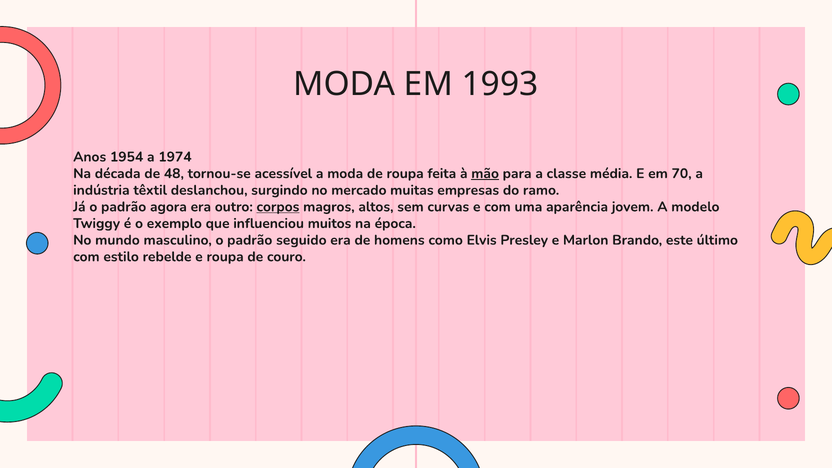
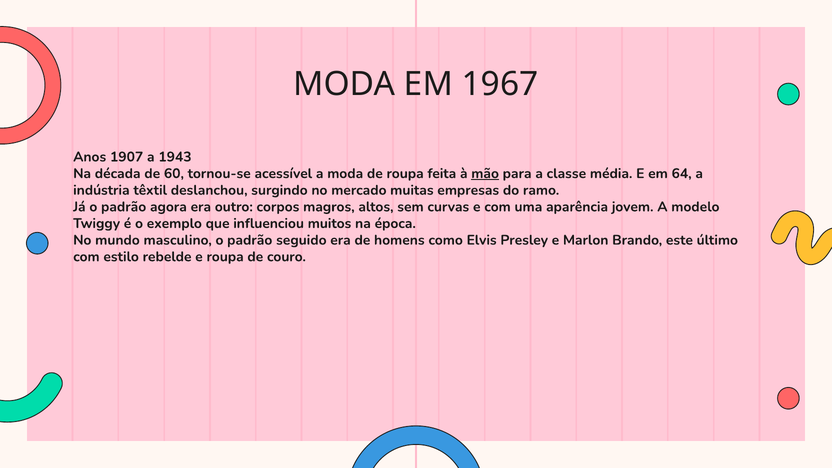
1993: 1993 -> 1967
1954: 1954 -> 1907
1974: 1974 -> 1943
48: 48 -> 60
70: 70 -> 64
corpos underline: present -> none
